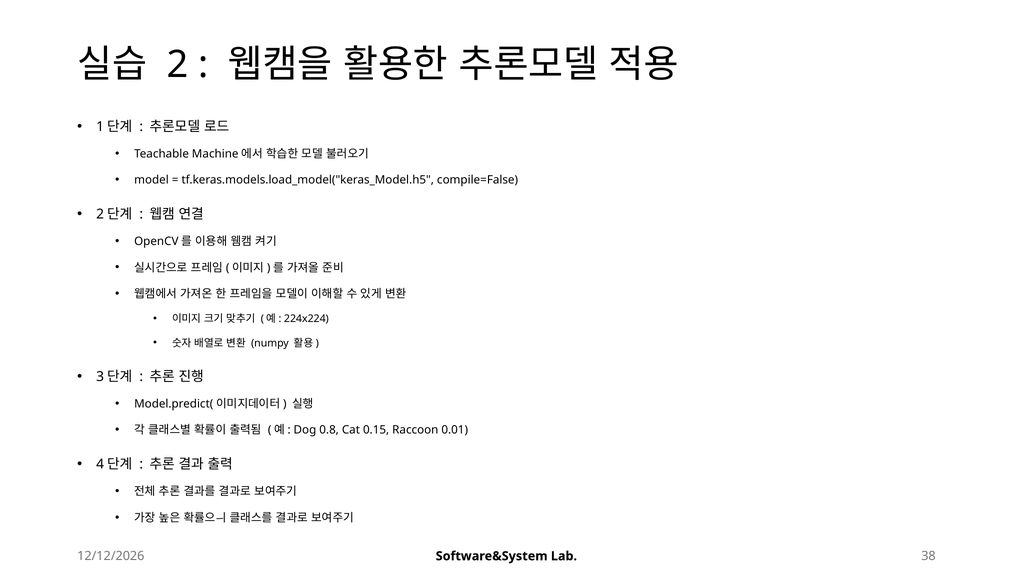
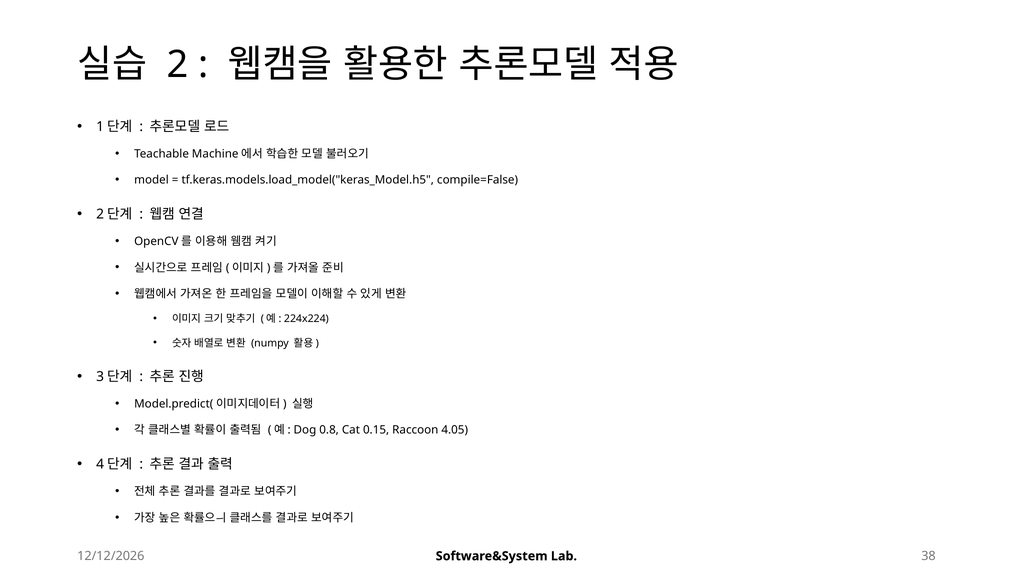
0.01: 0.01 -> 4.05
